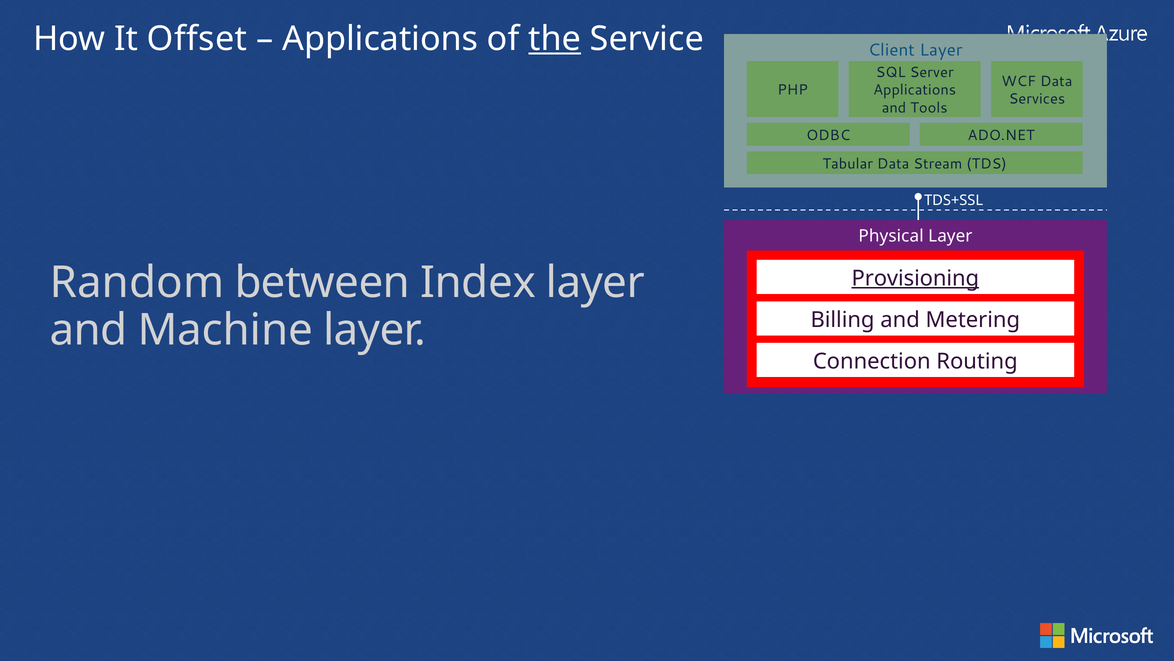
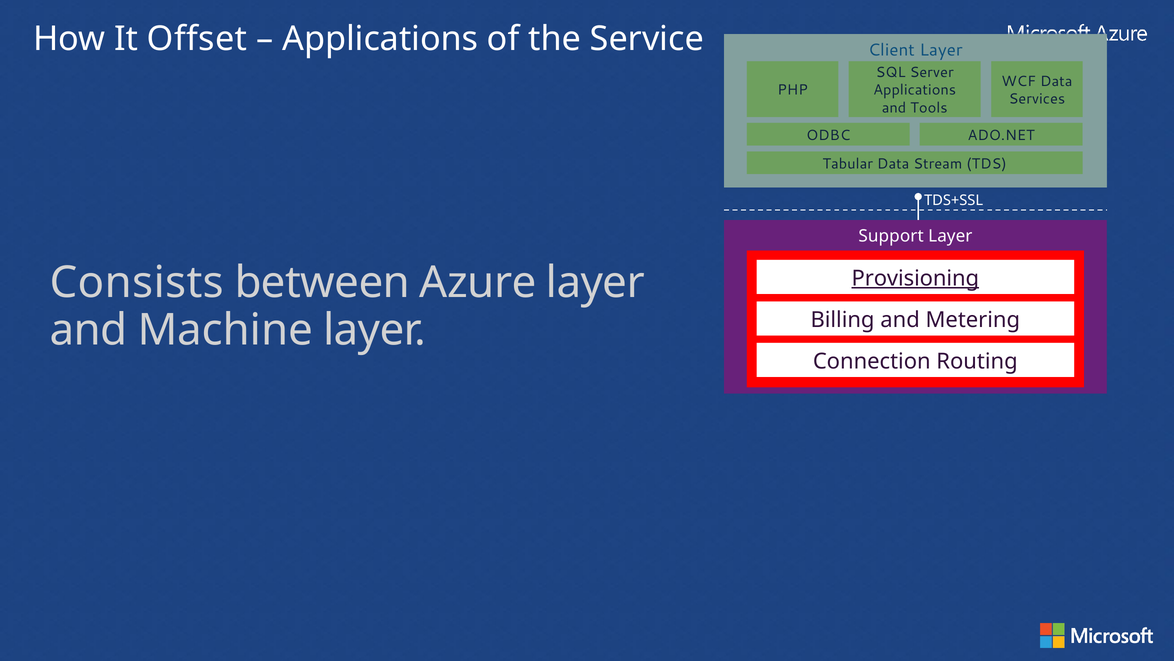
the underline: present -> none
Physical: Physical -> Support
Random: Random -> Consists
Index: Index -> Azure
